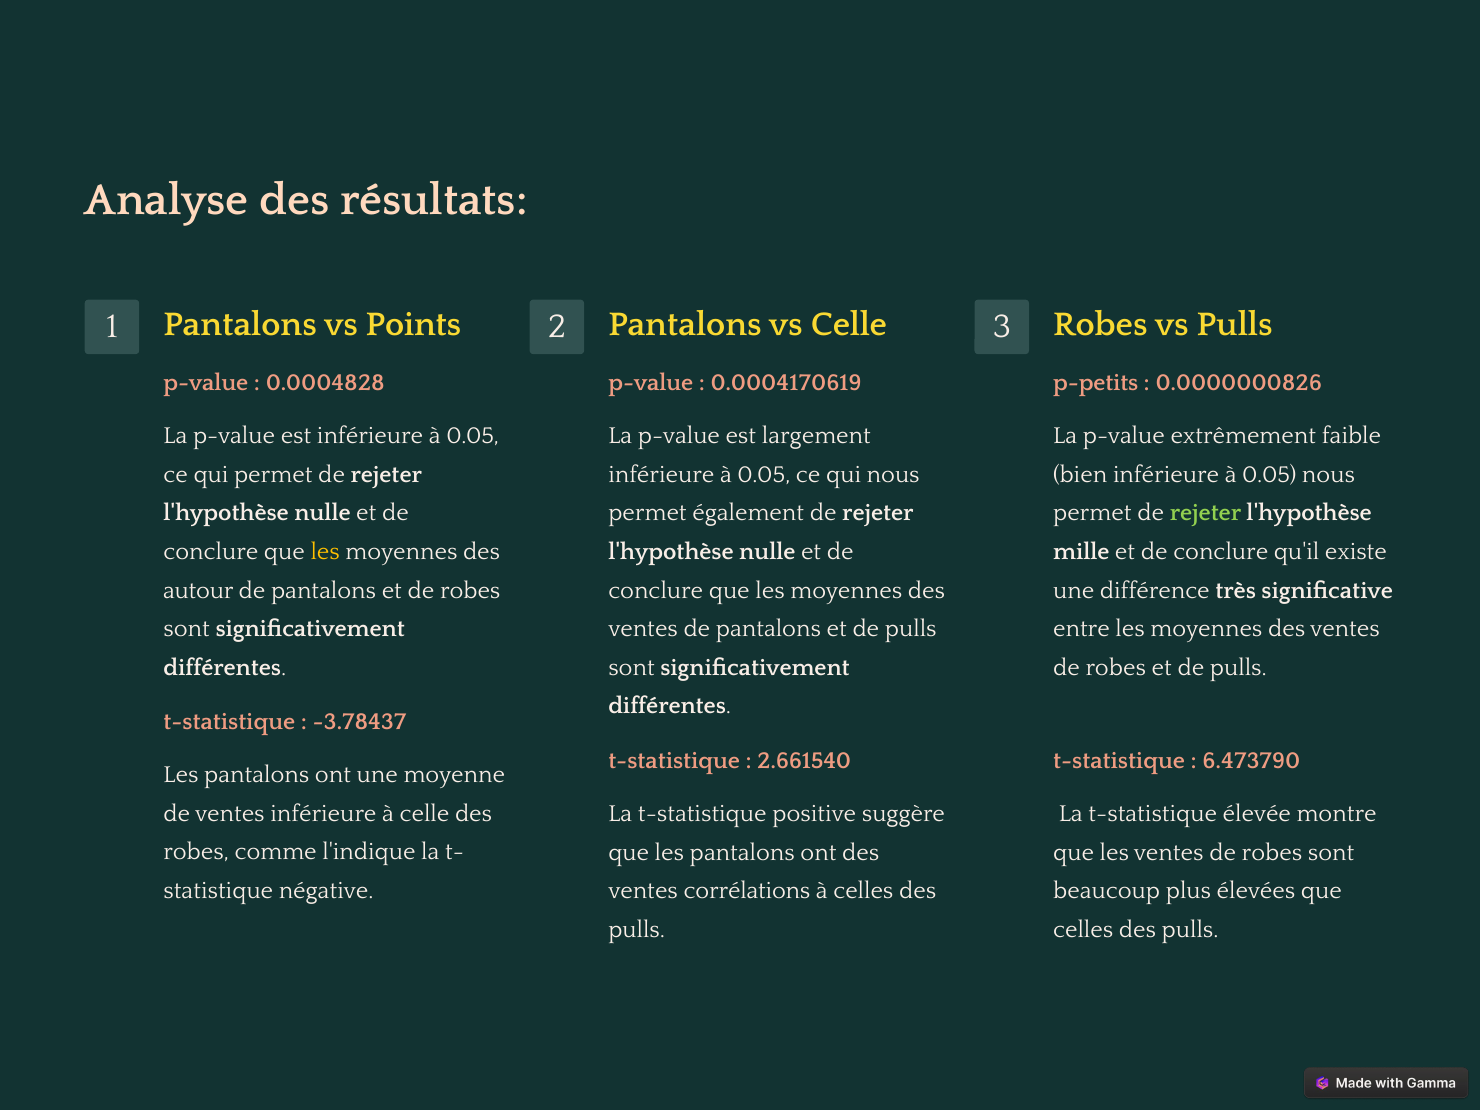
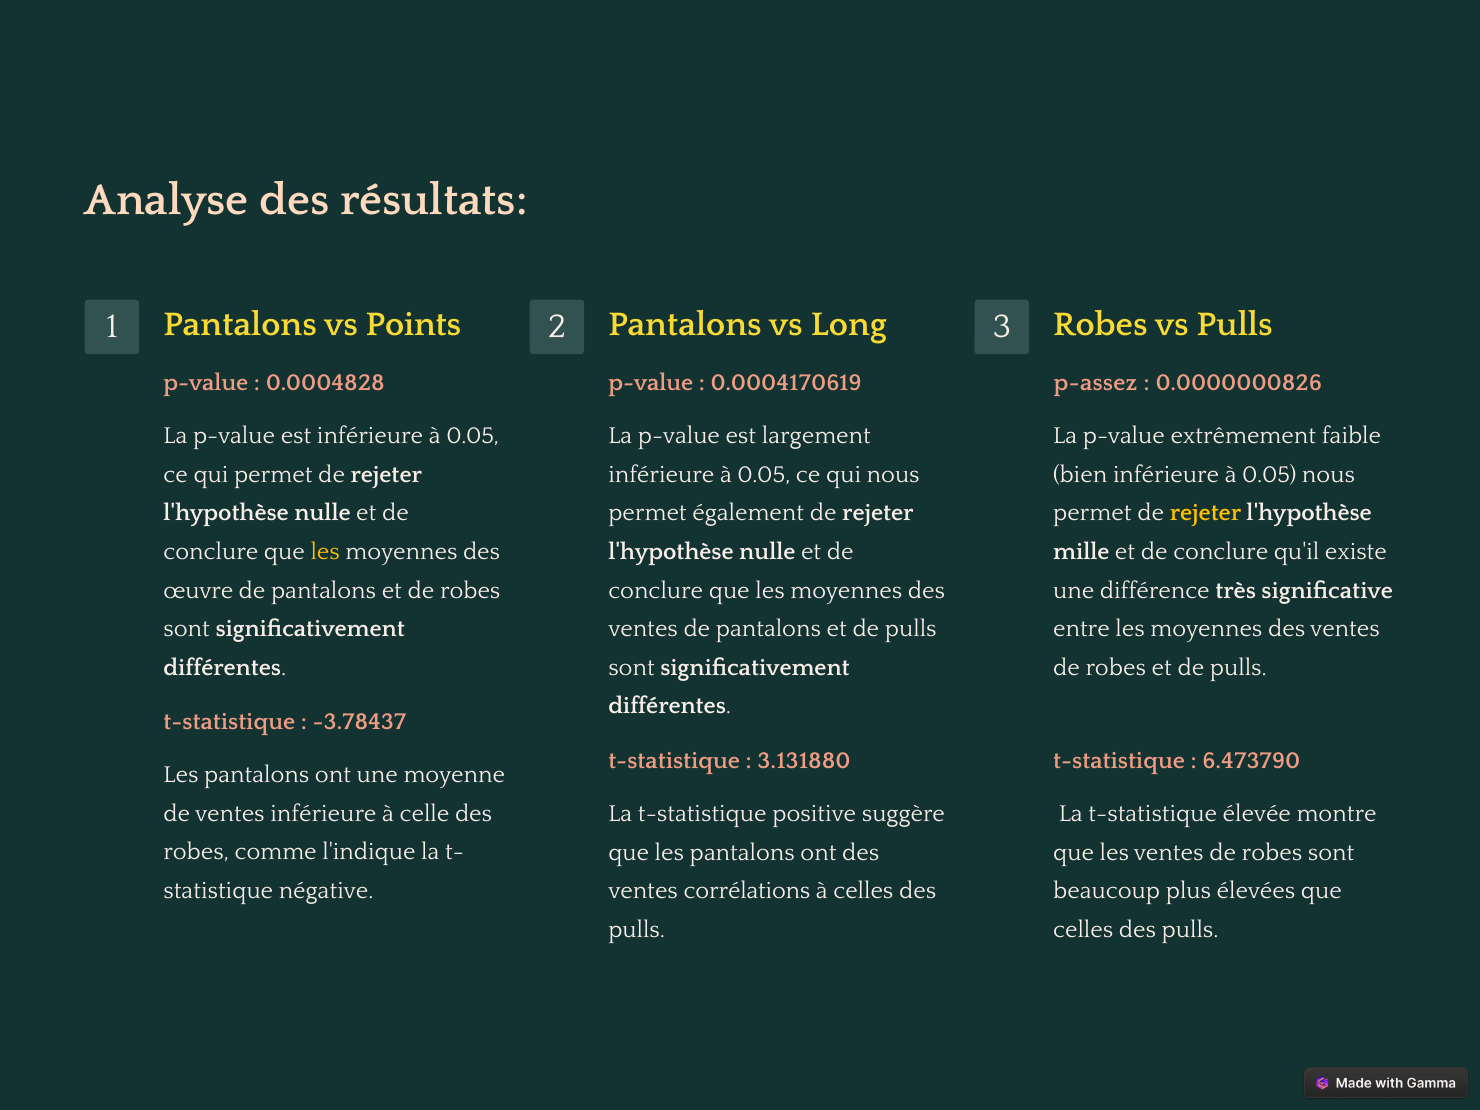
vs Celle: Celle -> Long
p-petits: p-petits -> p-assez
rejeter at (1205, 513) colour: light green -> yellow
autour: autour -> œuvre
2.661540: 2.661540 -> 3.131880
